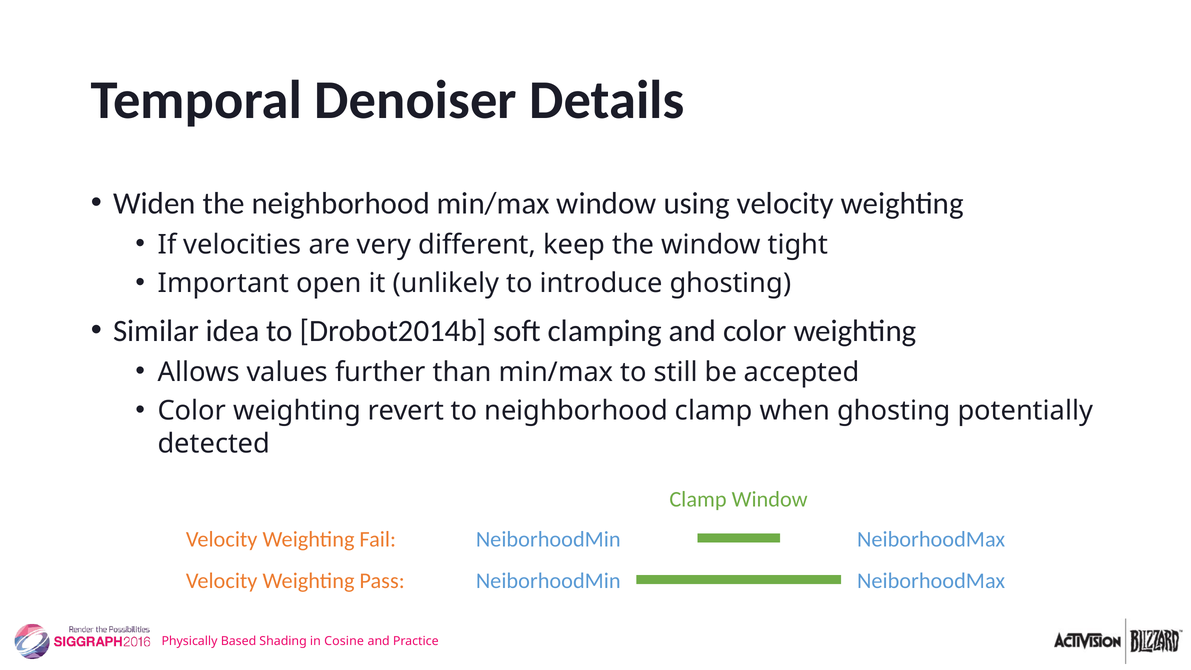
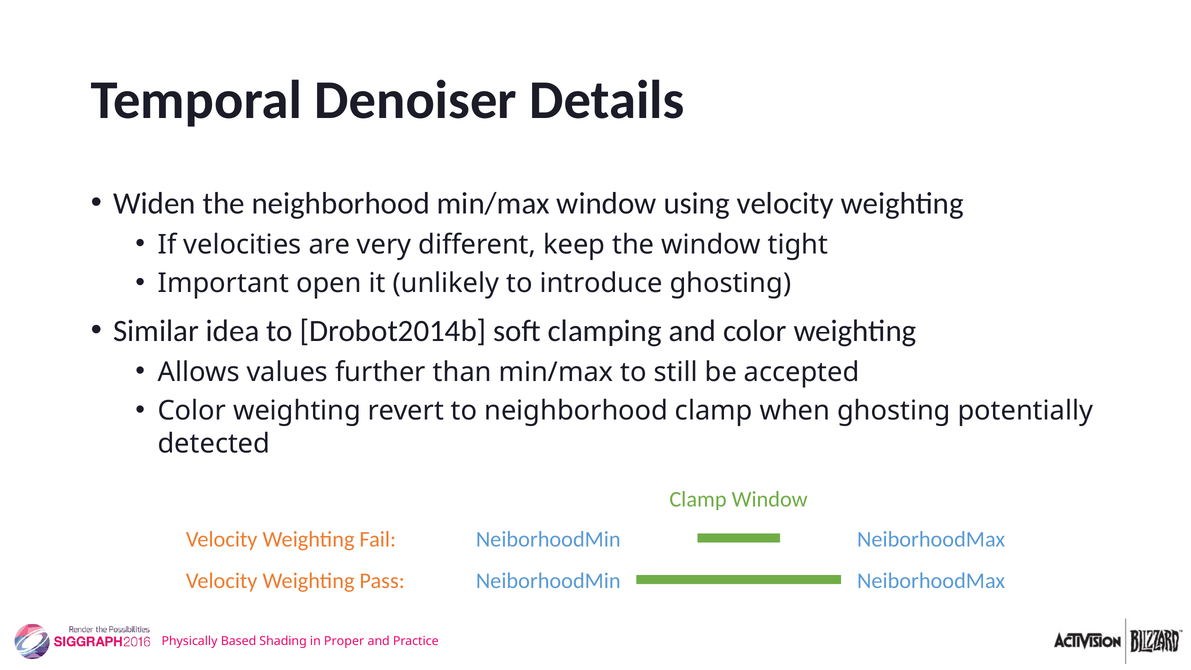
Cosine: Cosine -> Proper
